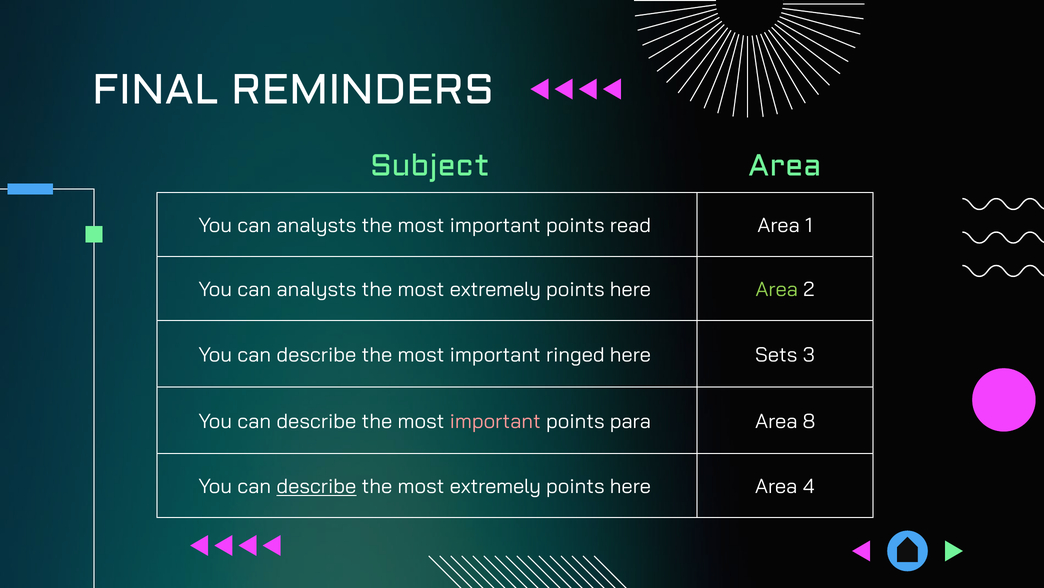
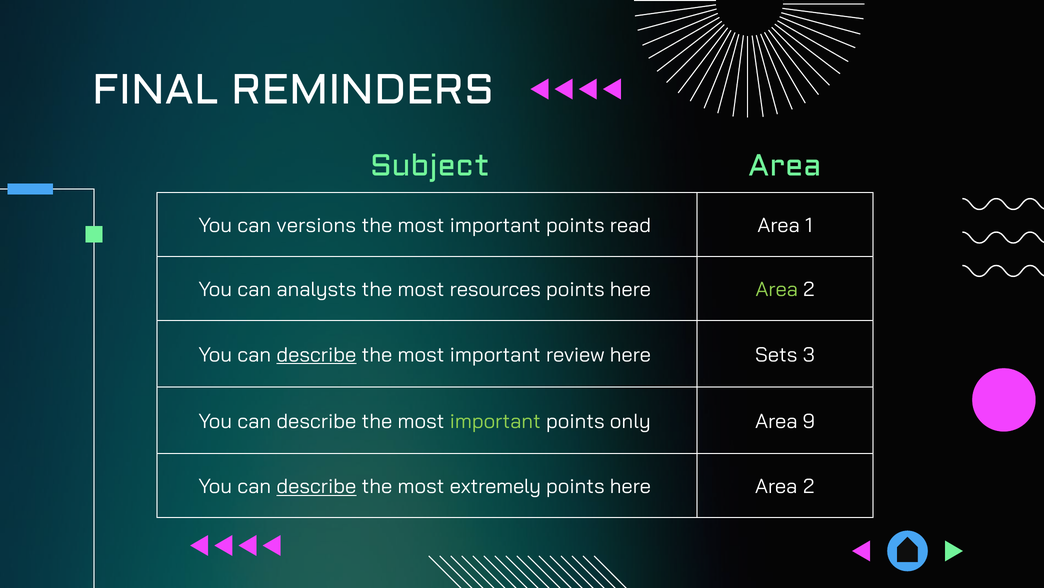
analysts at (316, 225): analysts -> versions
extremely at (495, 289): extremely -> resources
describe at (316, 354) underline: none -> present
ringed: ringed -> review
important at (495, 421) colour: pink -> light green
para: para -> only
8: 8 -> 9
4 at (809, 486): 4 -> 2
